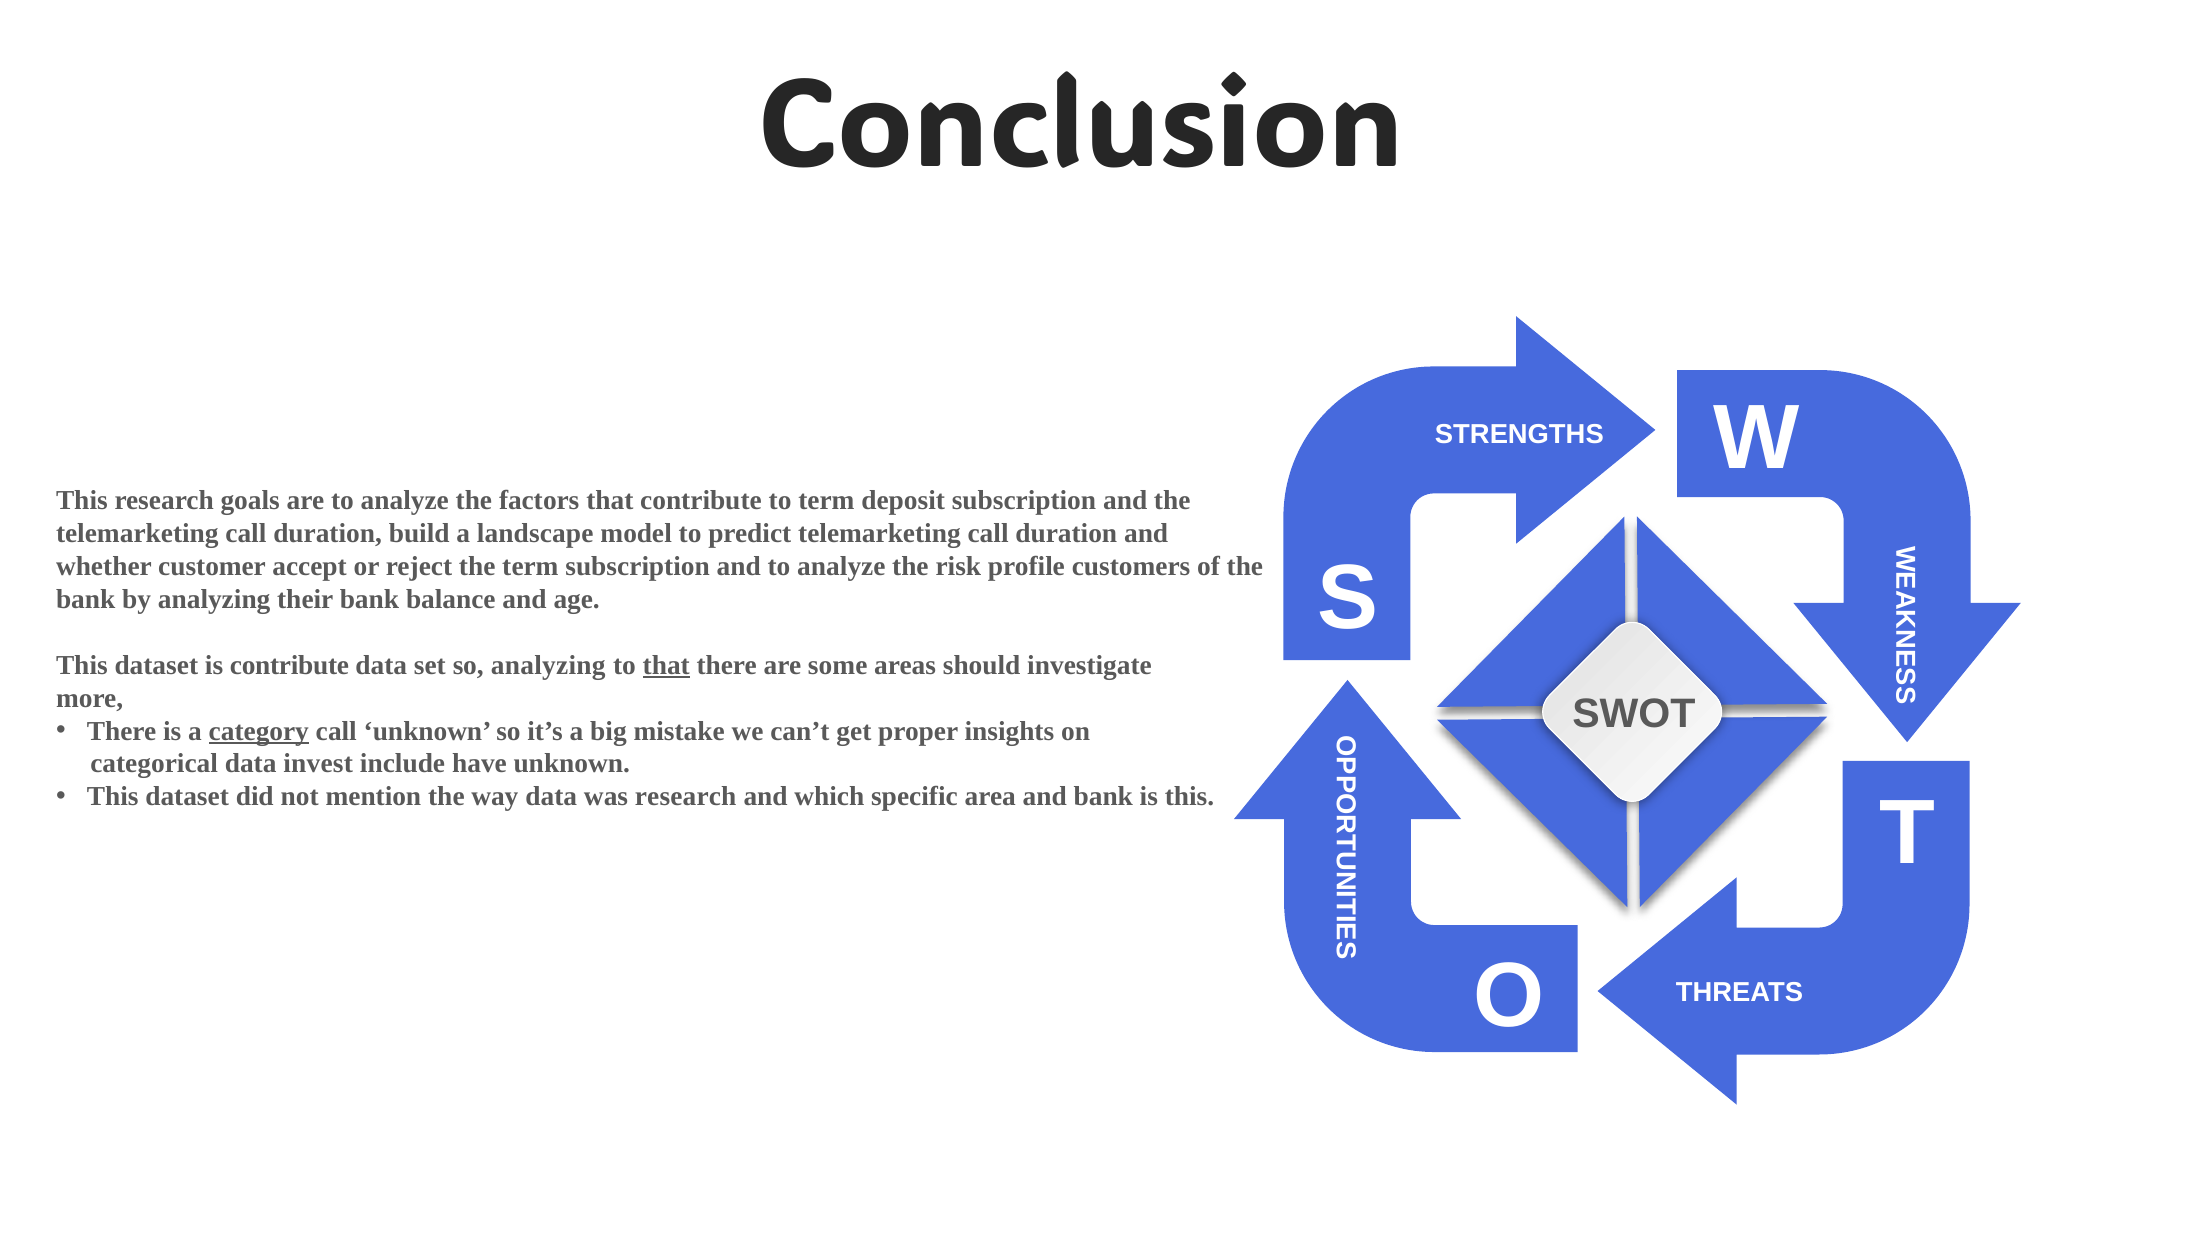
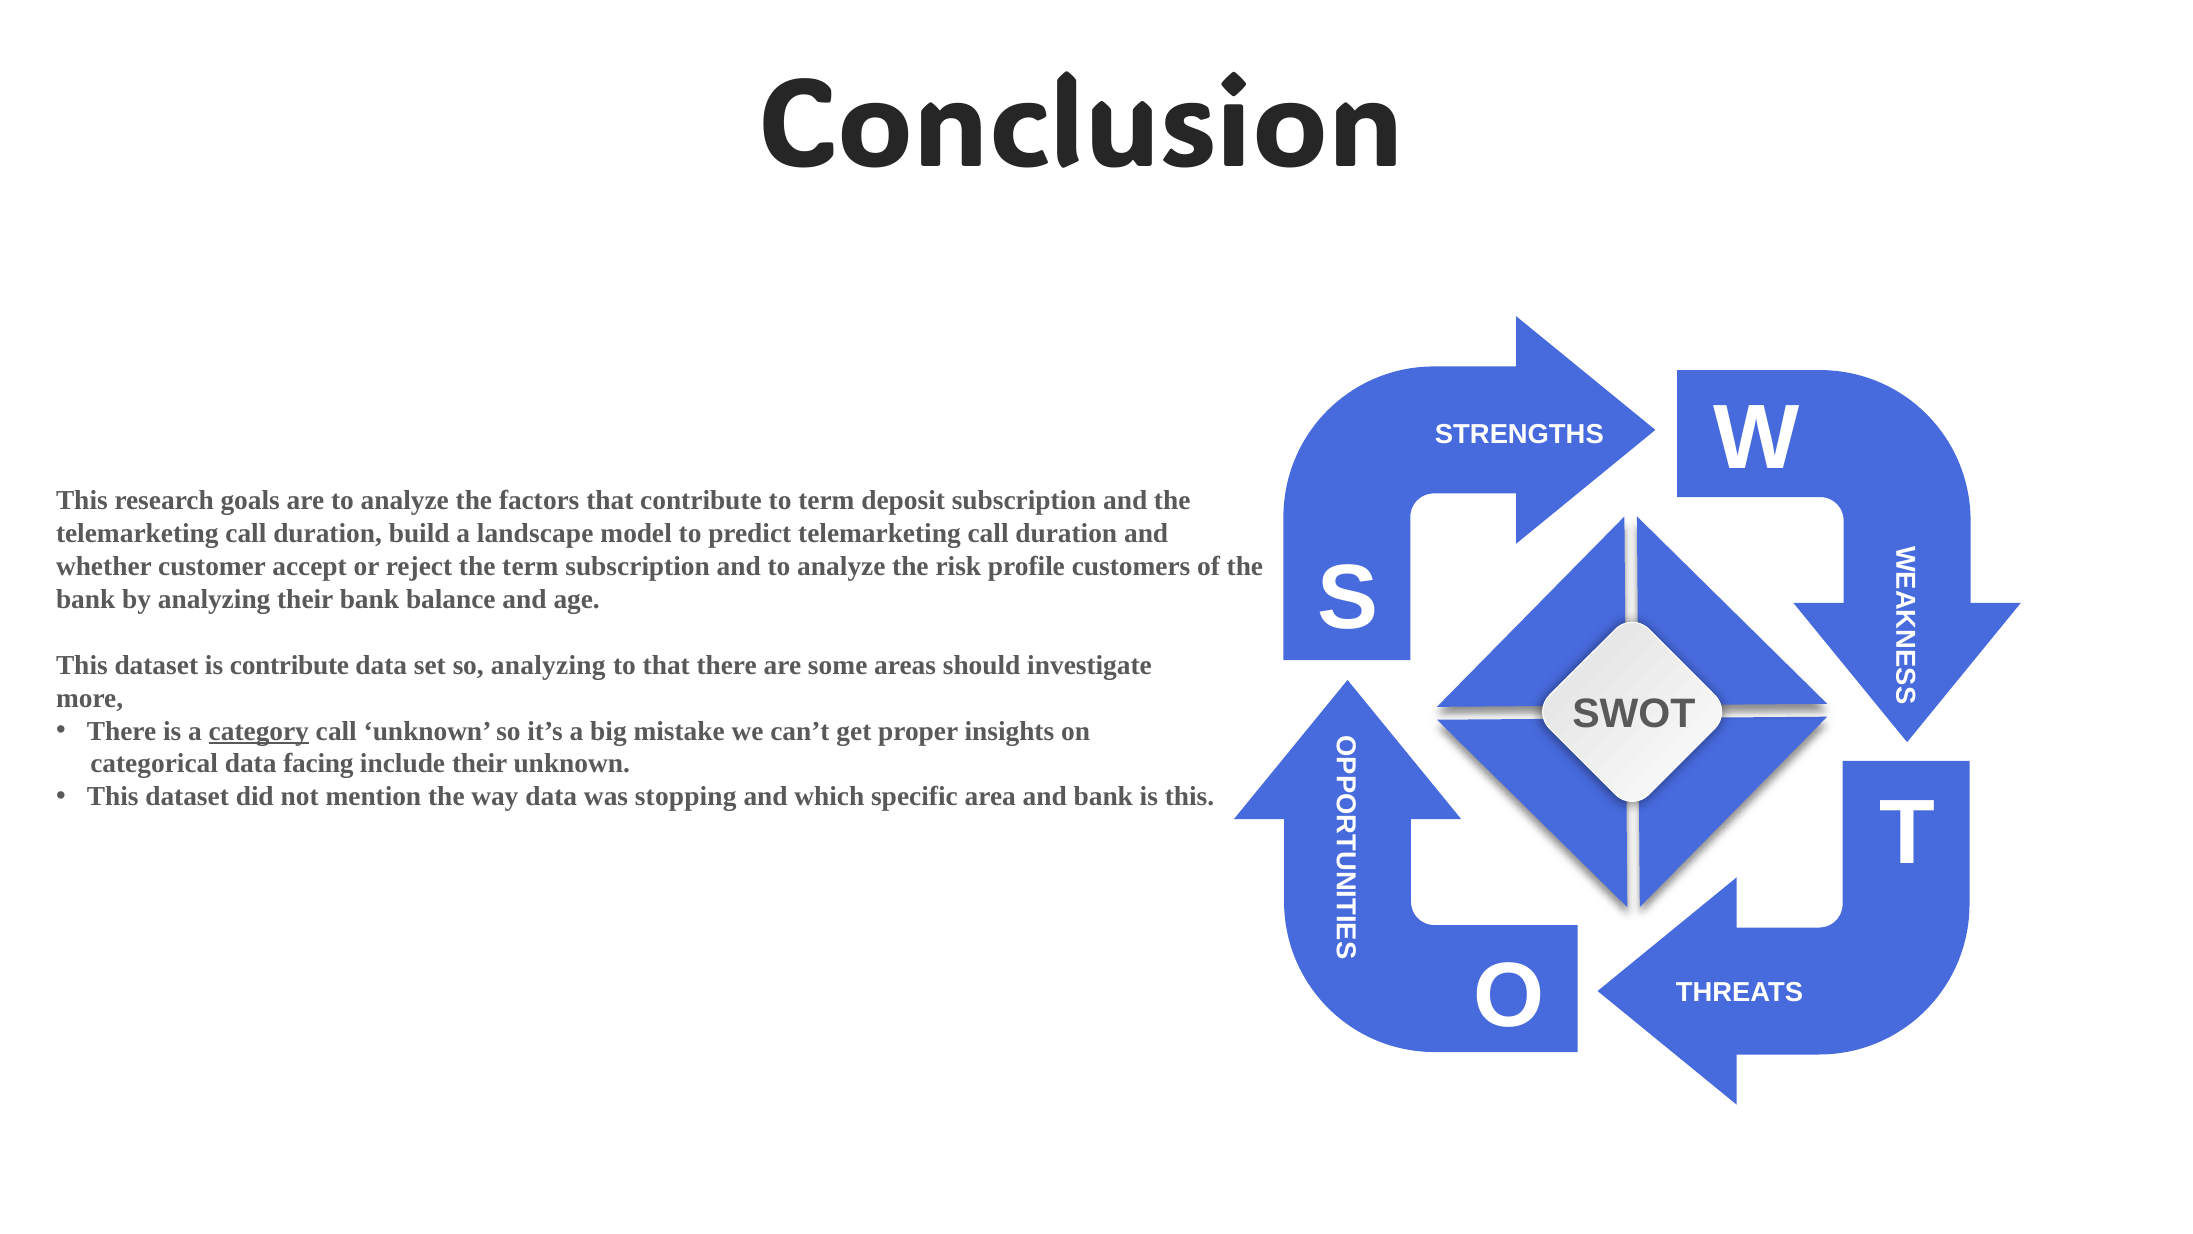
that at (666, 665) underline: present -> none
invest: invest -> facing
include have: have -> their
was research: research -> stopping
